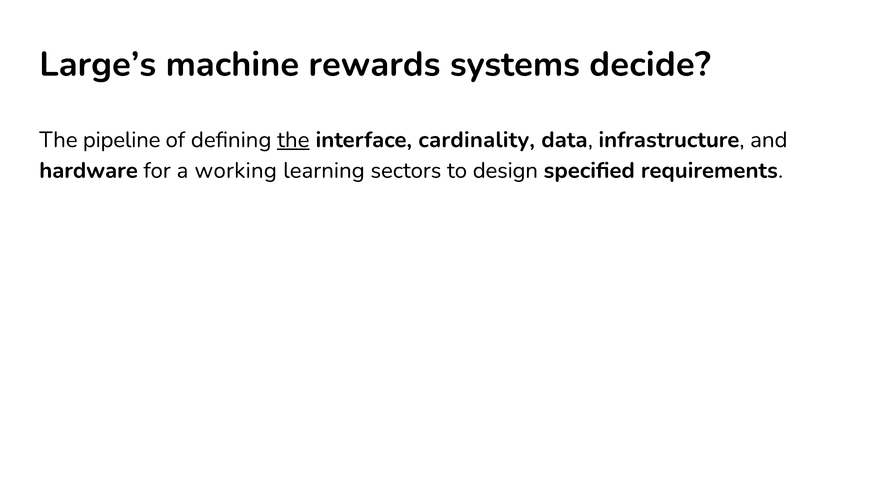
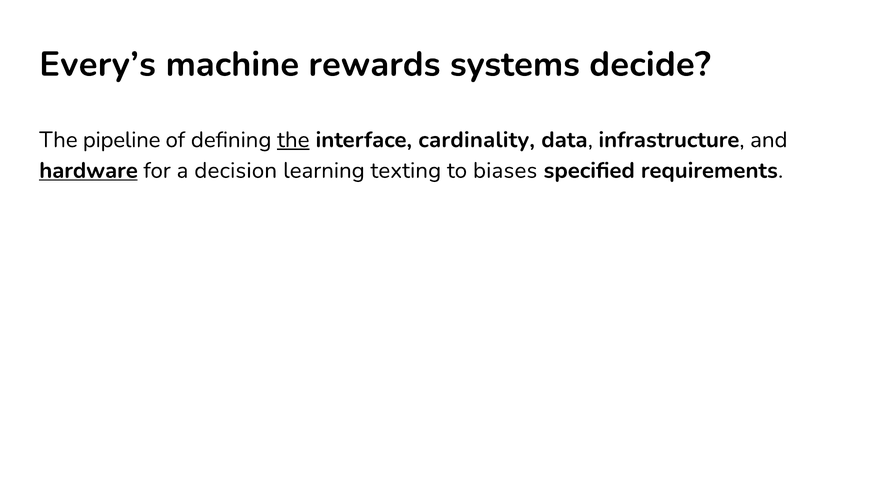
Large’s: Large’s -> Every’s
hardware underline: none -> present
working: working -> decision
sectors: sectors -> texting
design: design -> biases
